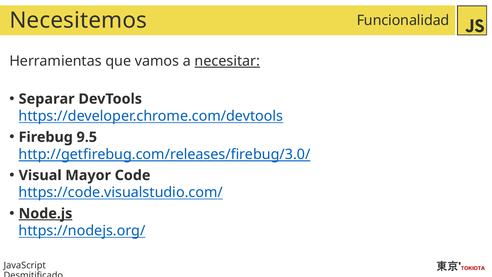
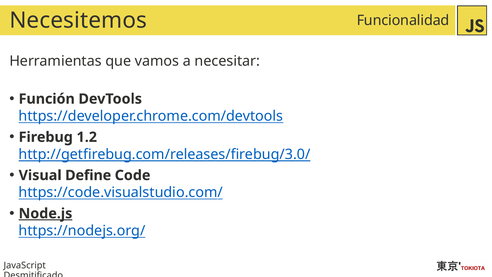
necesitar underline: present -> none
Separar: Separar -> Función
9.5: 9.5 -> 1.2
Mayor: Mayor -> Define
